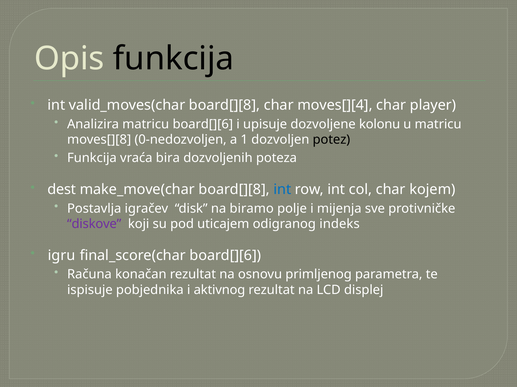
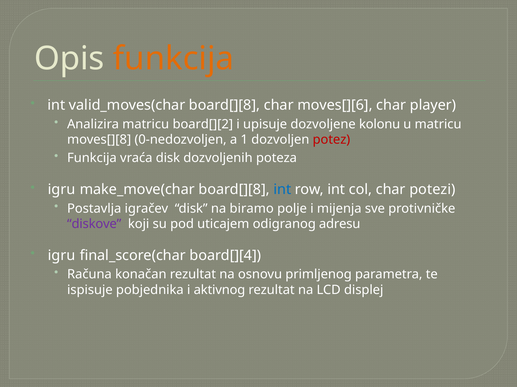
funkcija at (174, 59) colour: black -> orange
moves[][4: moves[][4 -> moves[][6
matricu board[][6: board[][6 -> board[][2
potez colour: black -> red
vraća bira: bira -> disk
dest at (62, 190): dest -> igru
kojem: kojem -> potezi
indeks: indeks -> adresu
final_score(char board[][6: board[][6 -> board[][4
